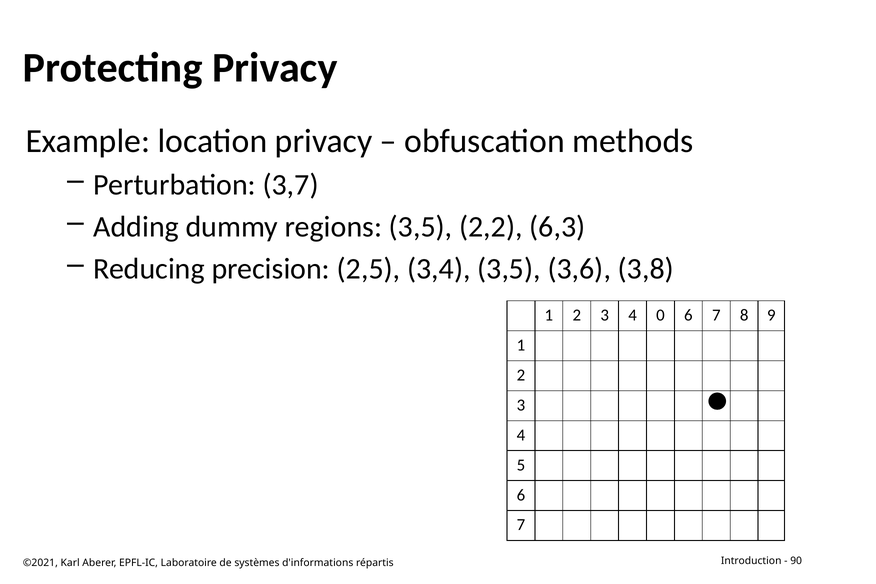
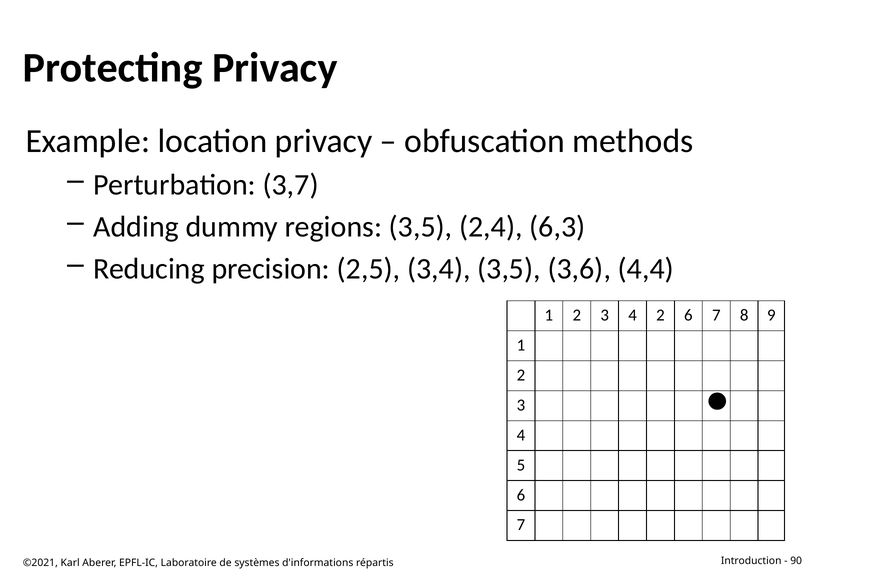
2,2: 2,2 -> 2,4
3,8: 3,8 -> 4,4
4 0: 0 -> 2
